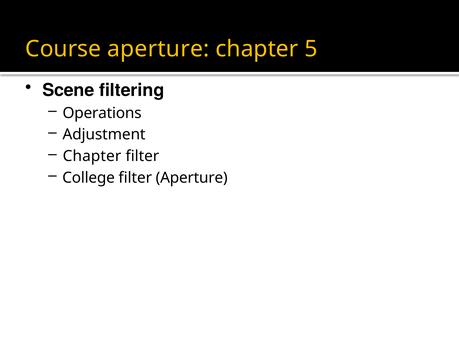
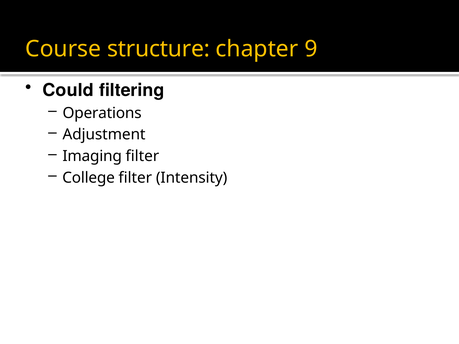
Course aperture: aperture -> structure
5: 5 -> 9
Scene: Scene -> Could
Chapter at (92, 156): Chapter -> Imaging
filter Aperture: Aperture -> Intensity
